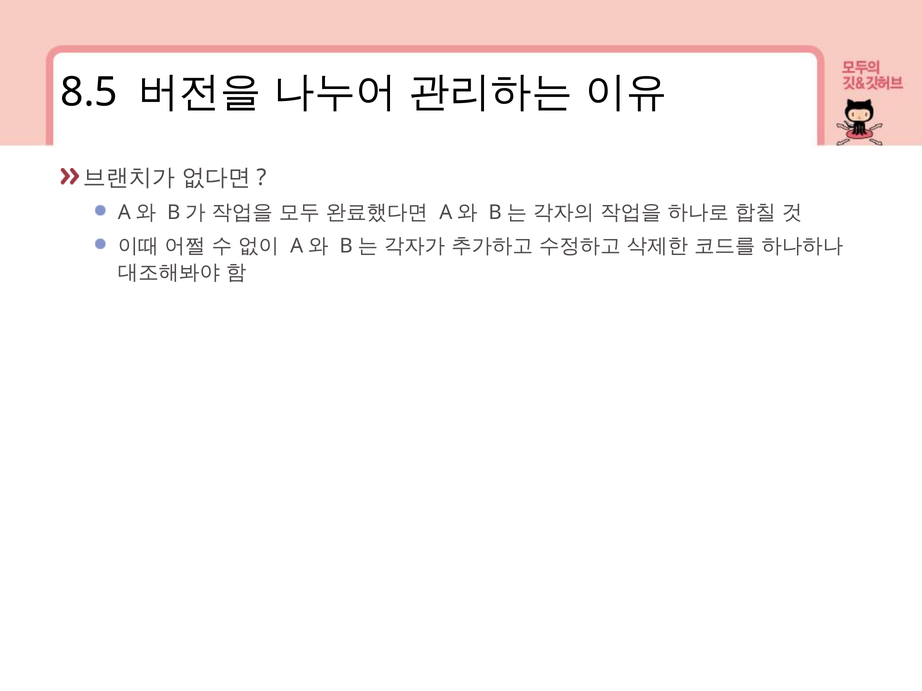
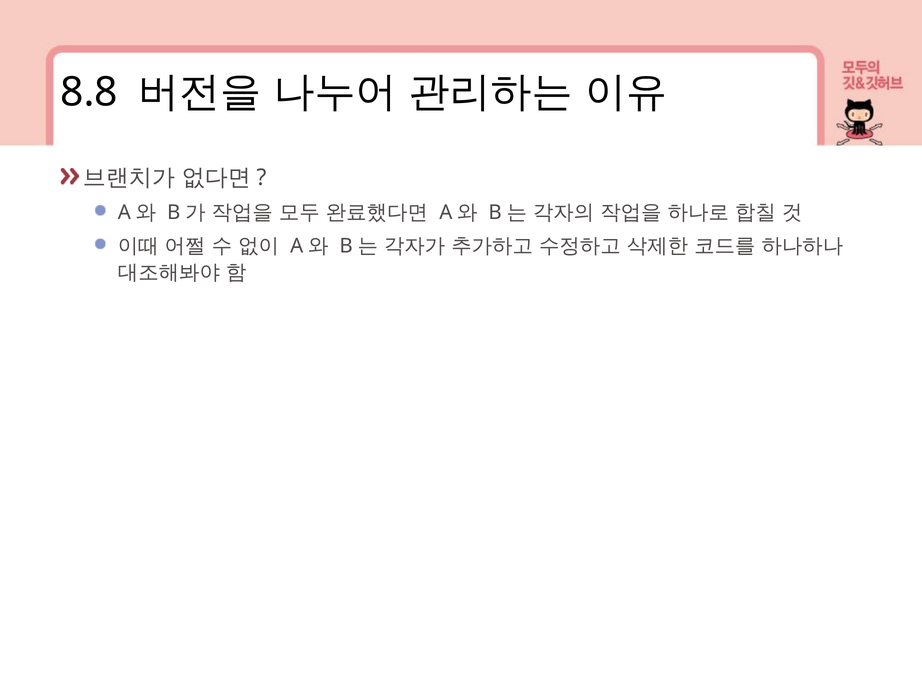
8.5: 8.5 -> 8.8
